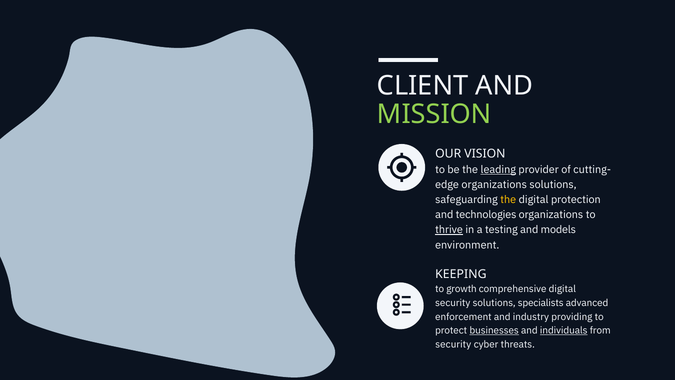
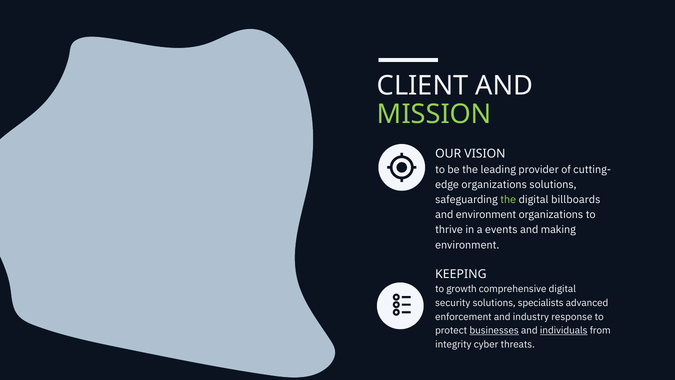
leading underline: present -> none
the at (508, 200) colour: yellow -> light green
protection: protection -> billboards
and technologies: technologies -> environment
thrive underline: present -> none
testing: testing -> events
models: models -> making
providing: providing -> response
security at (453, 344): security -> integrity
